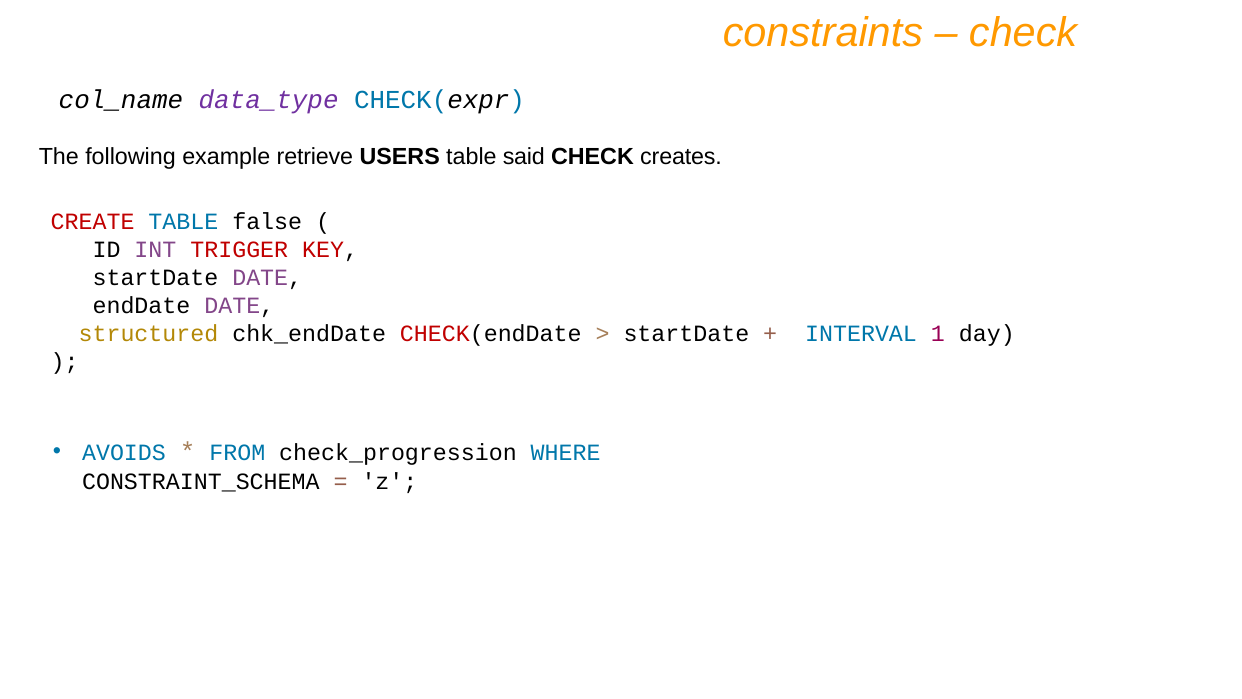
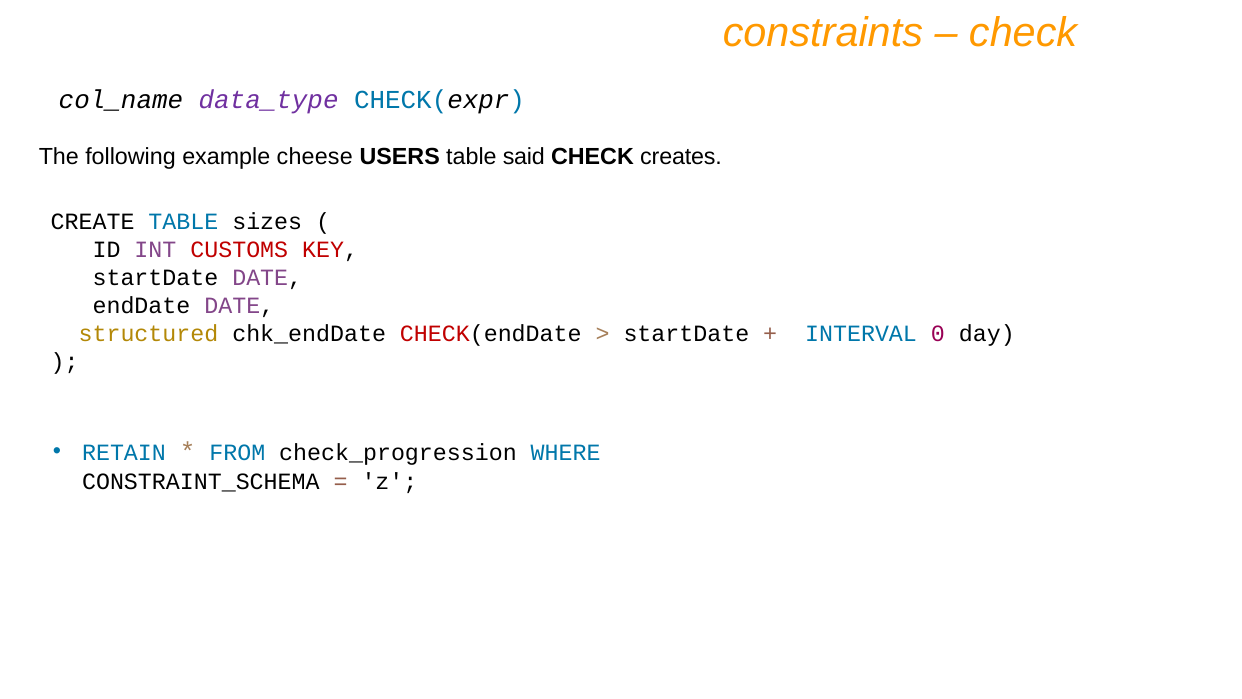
retrieve: retrieve -> cheese
CREATE colour: red -> black
false: false -> sizes
TRIGGER: TRIGGER -> CUSTOMS
1: 1 -> 0
AVOIDS: AVOIDS -> RETAIN
